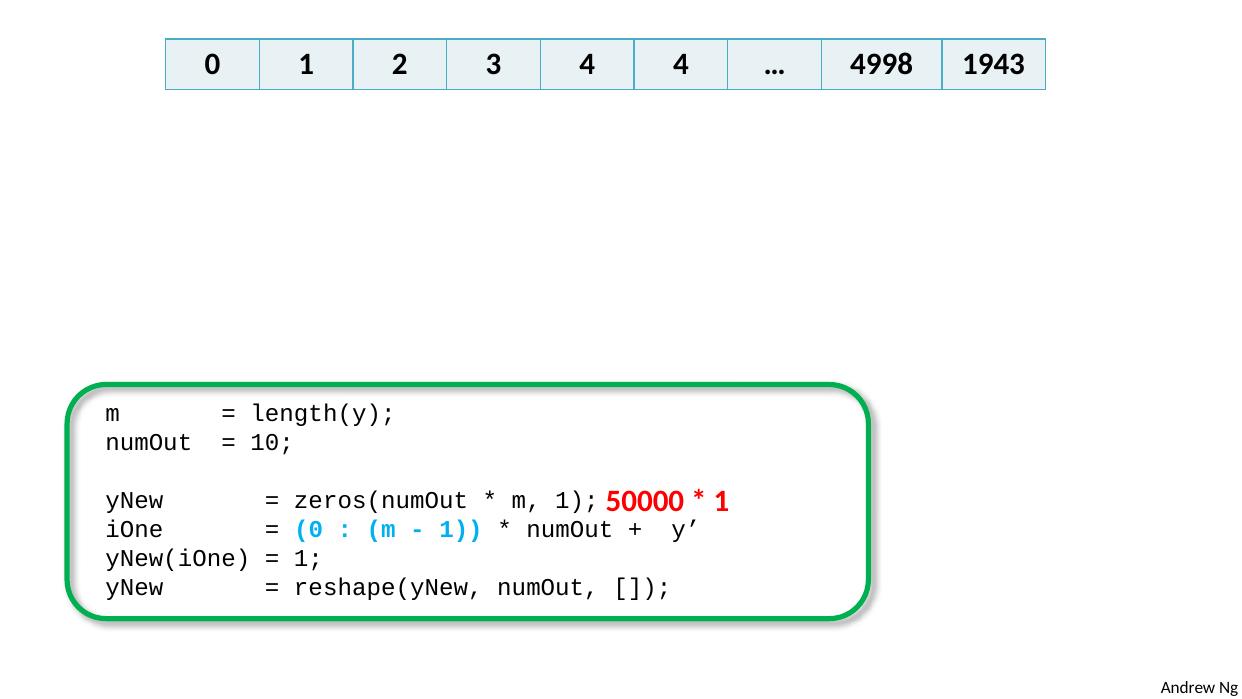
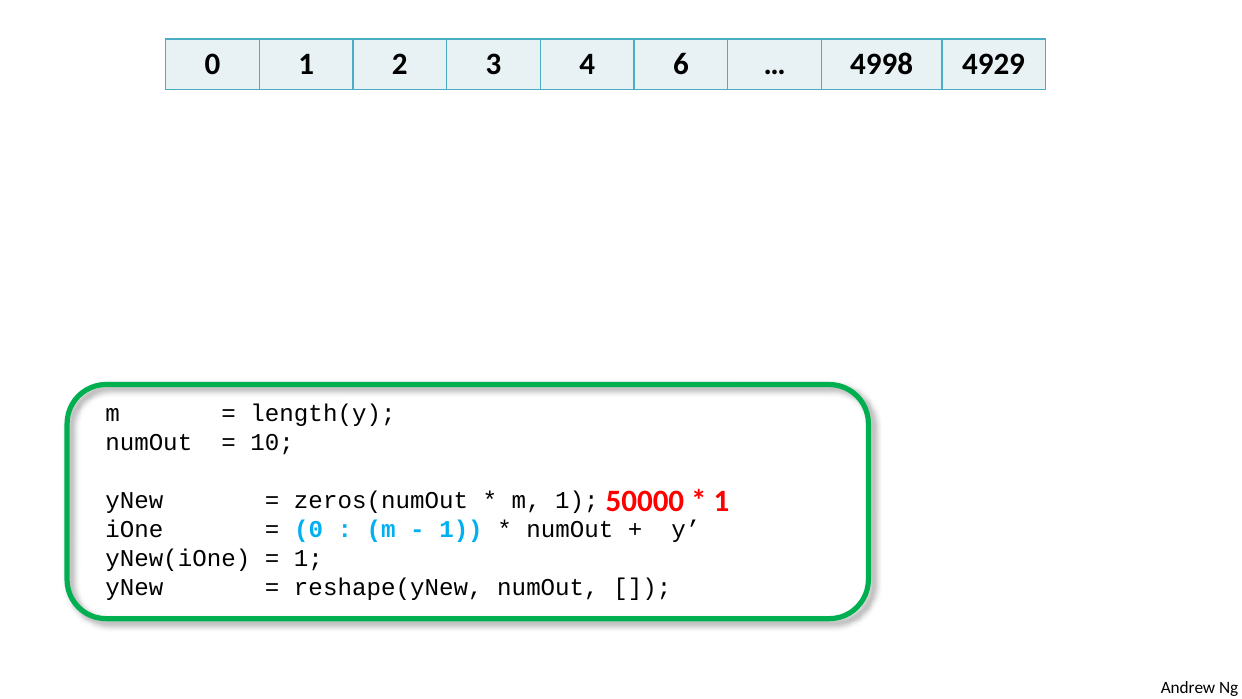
4 4: 4 -> 6
1943: 1943 -> 4929
